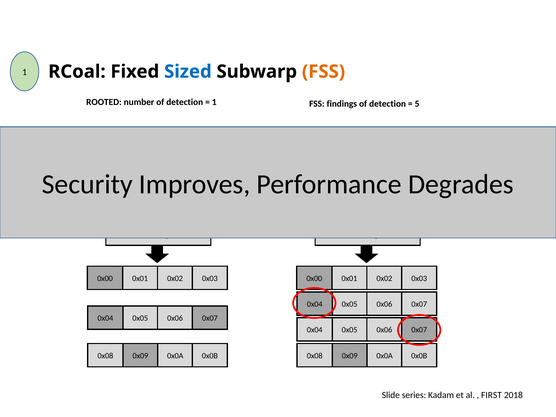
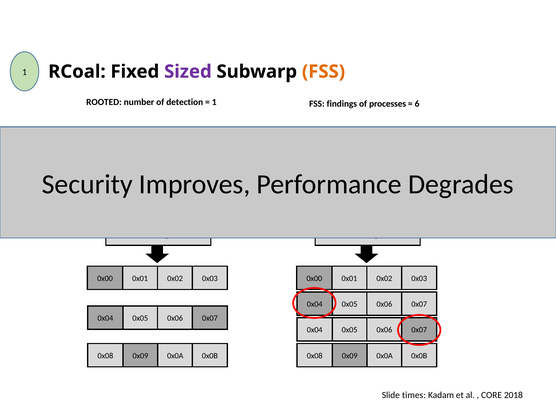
Sized colour: blue -> purple
detection at (388, 104): detection -> processes
5: 5 -> 6
series: series -> times
FIRST: FIRST -> CORE
